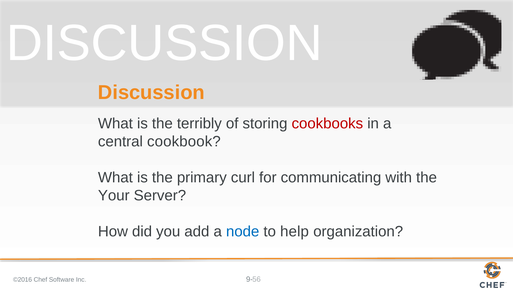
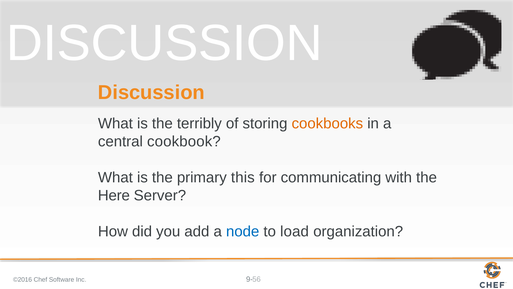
cookbooks colour: red -> orange
curl: curl -> this
Your: Your -> Here
help: help -> load
